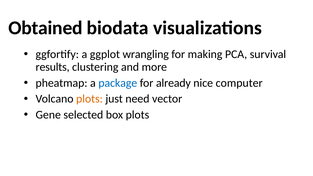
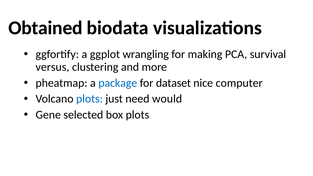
results: results -> versus
already: already -> dataset
plots at (89, 99) colour: orange -> blue
vector: vector -> would
